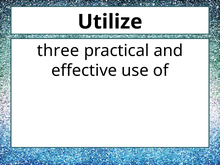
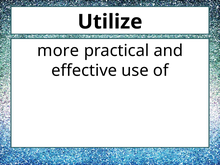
three: three -> more
